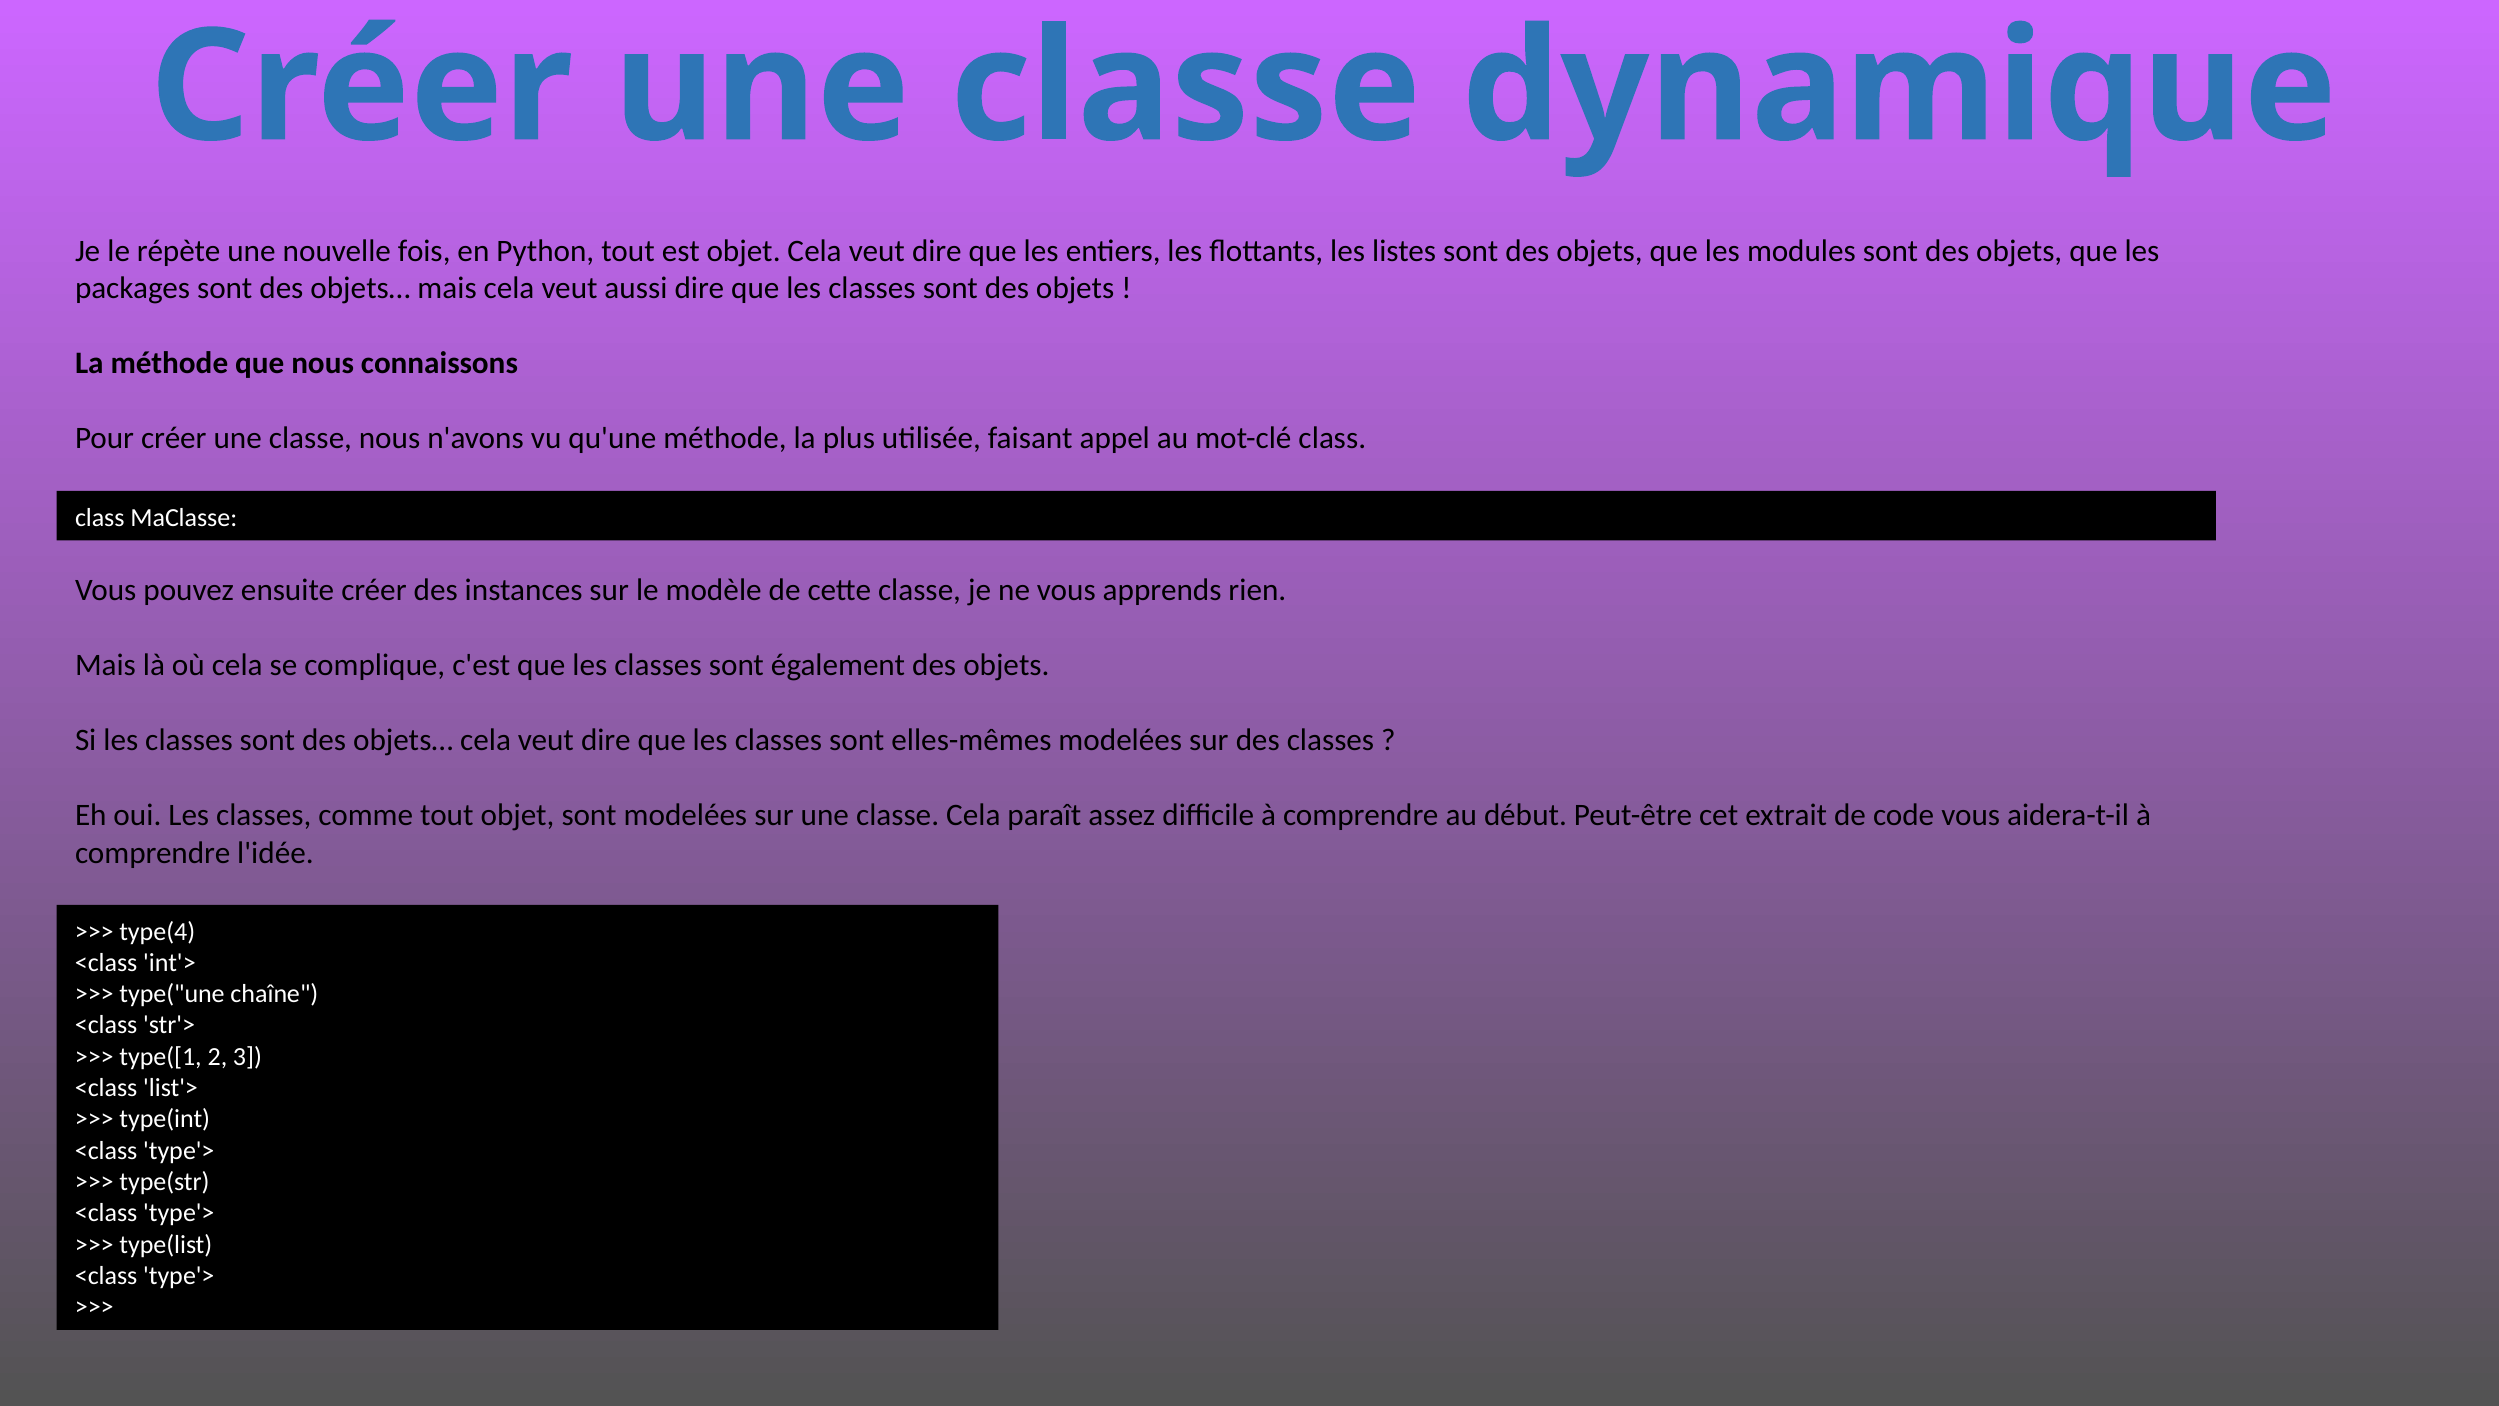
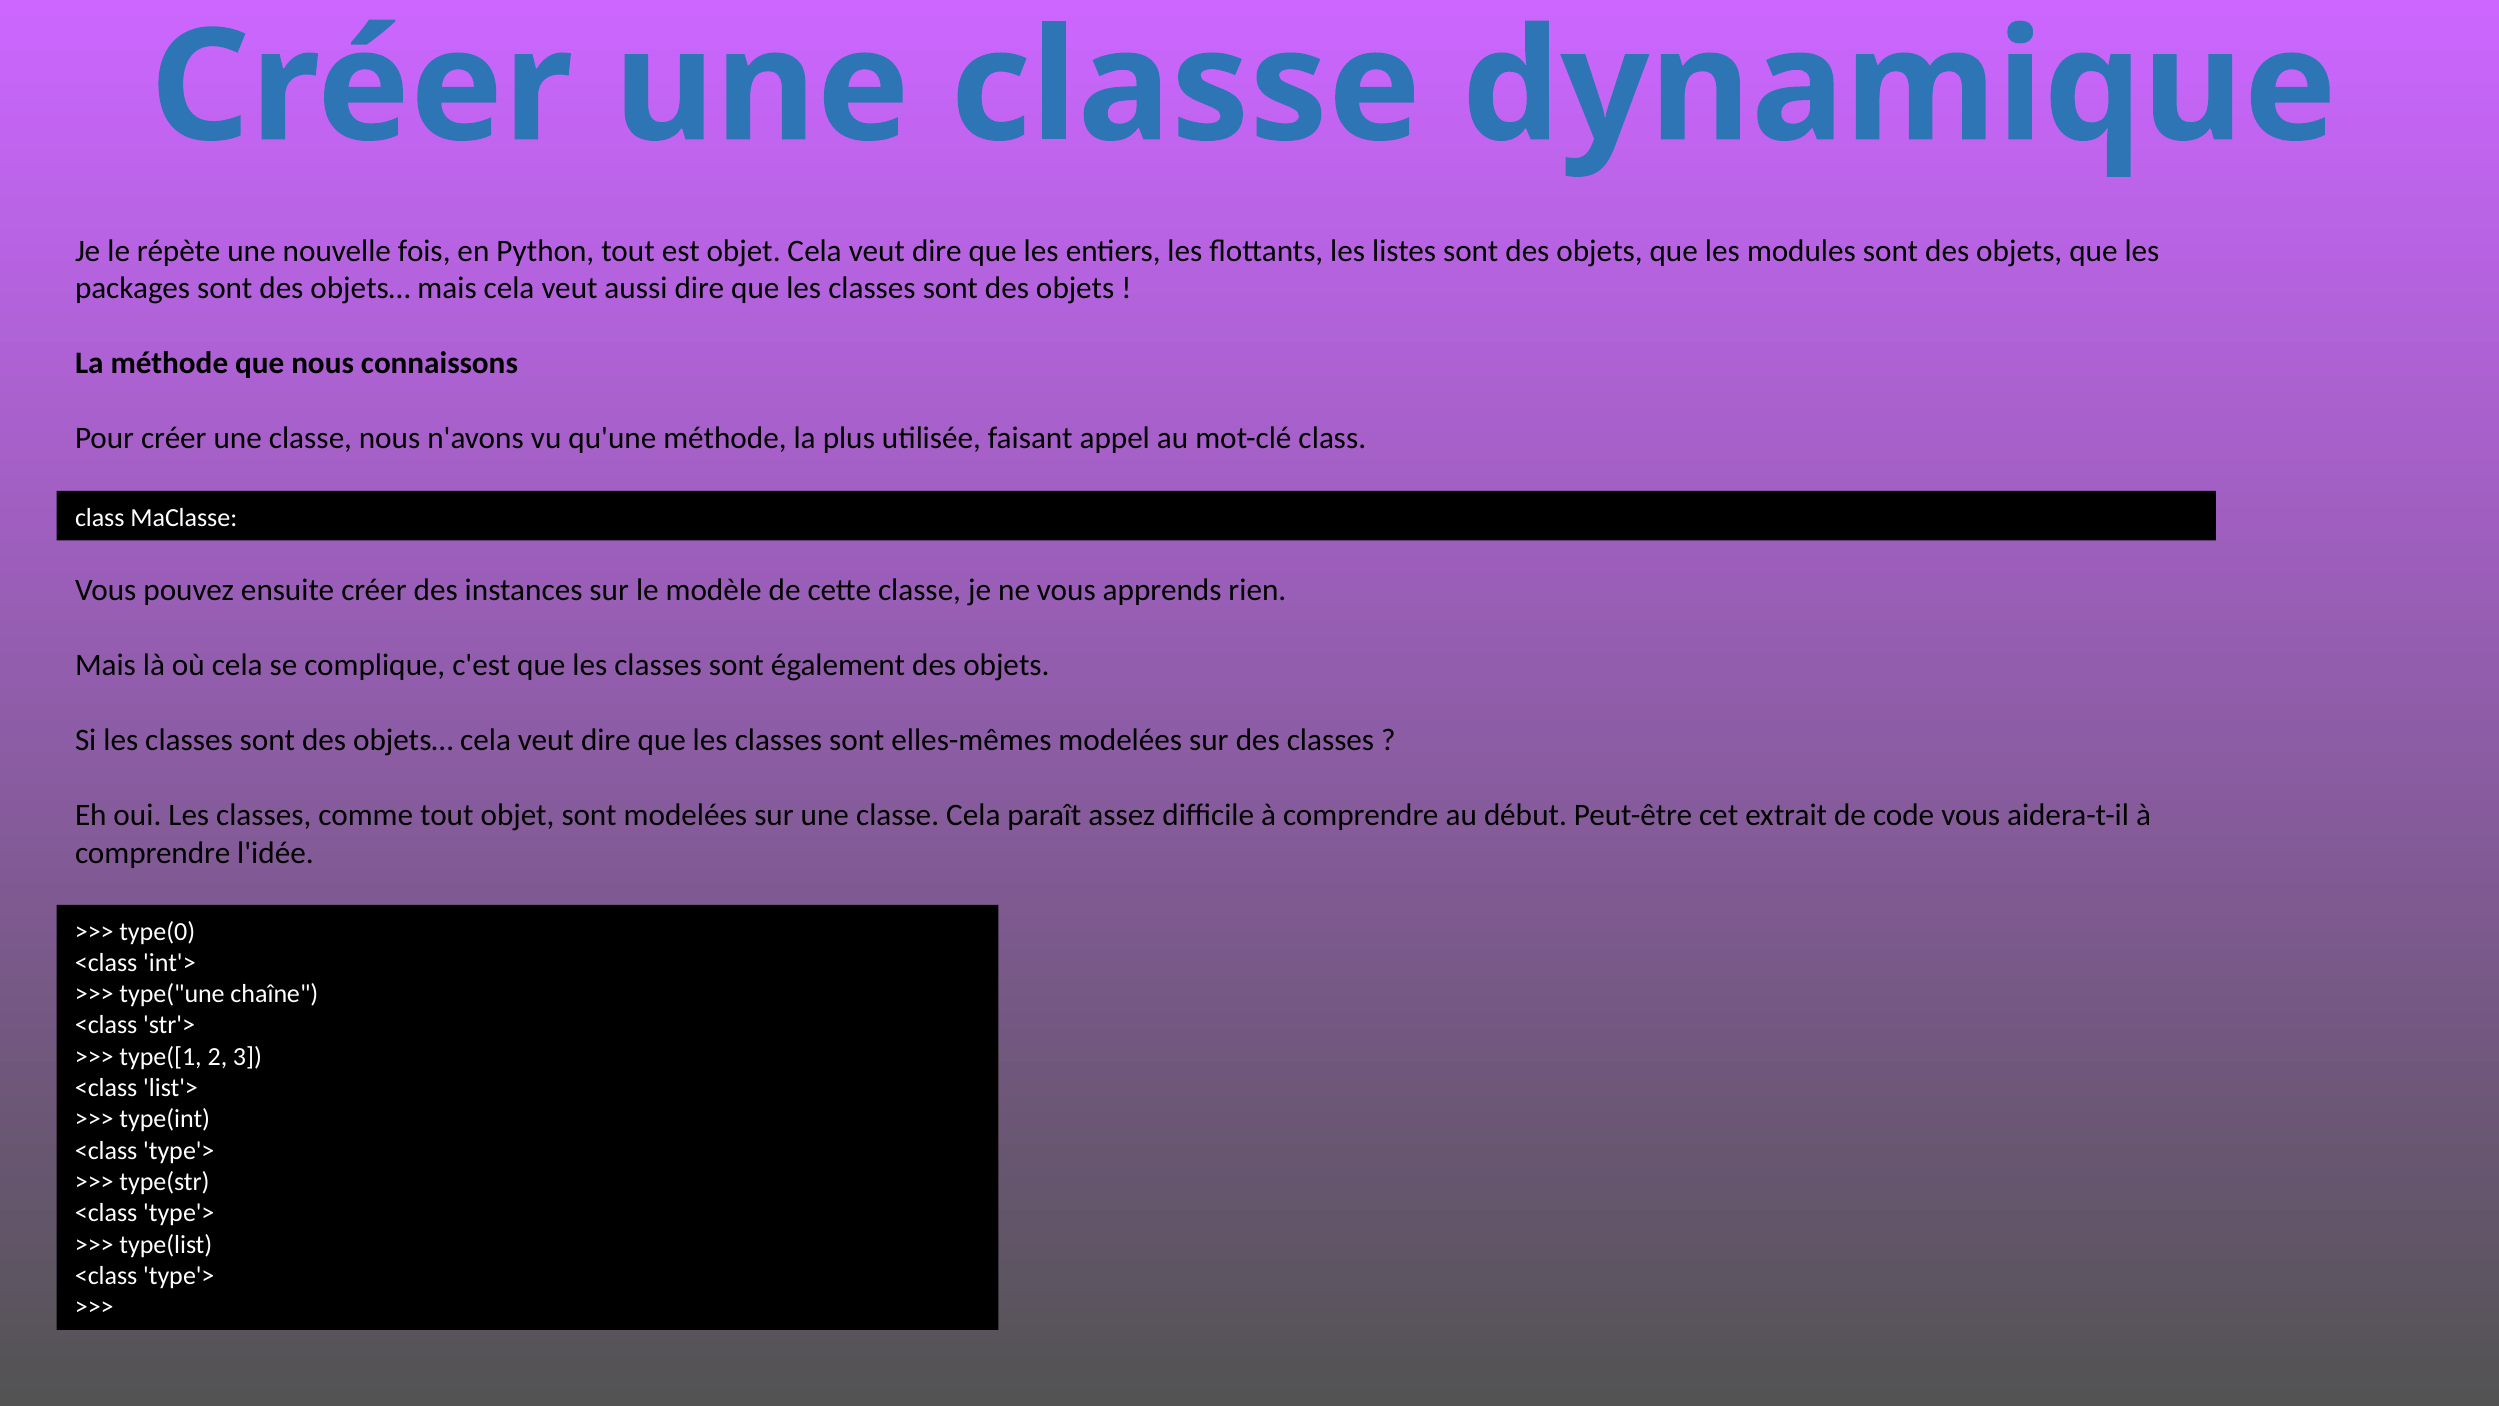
type(4: type(4 -> type(0
